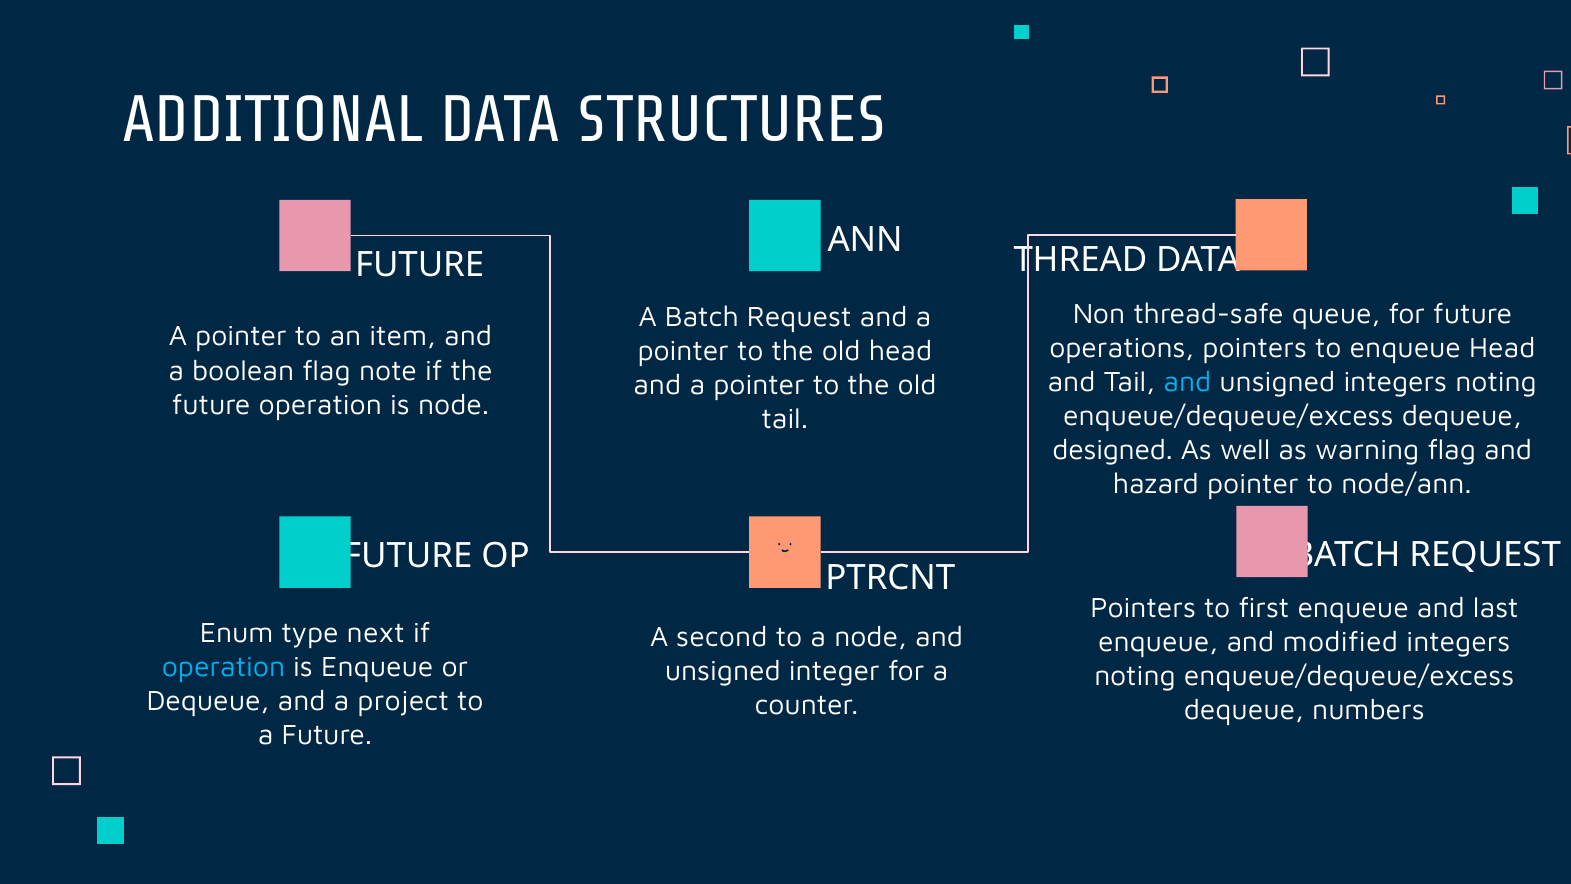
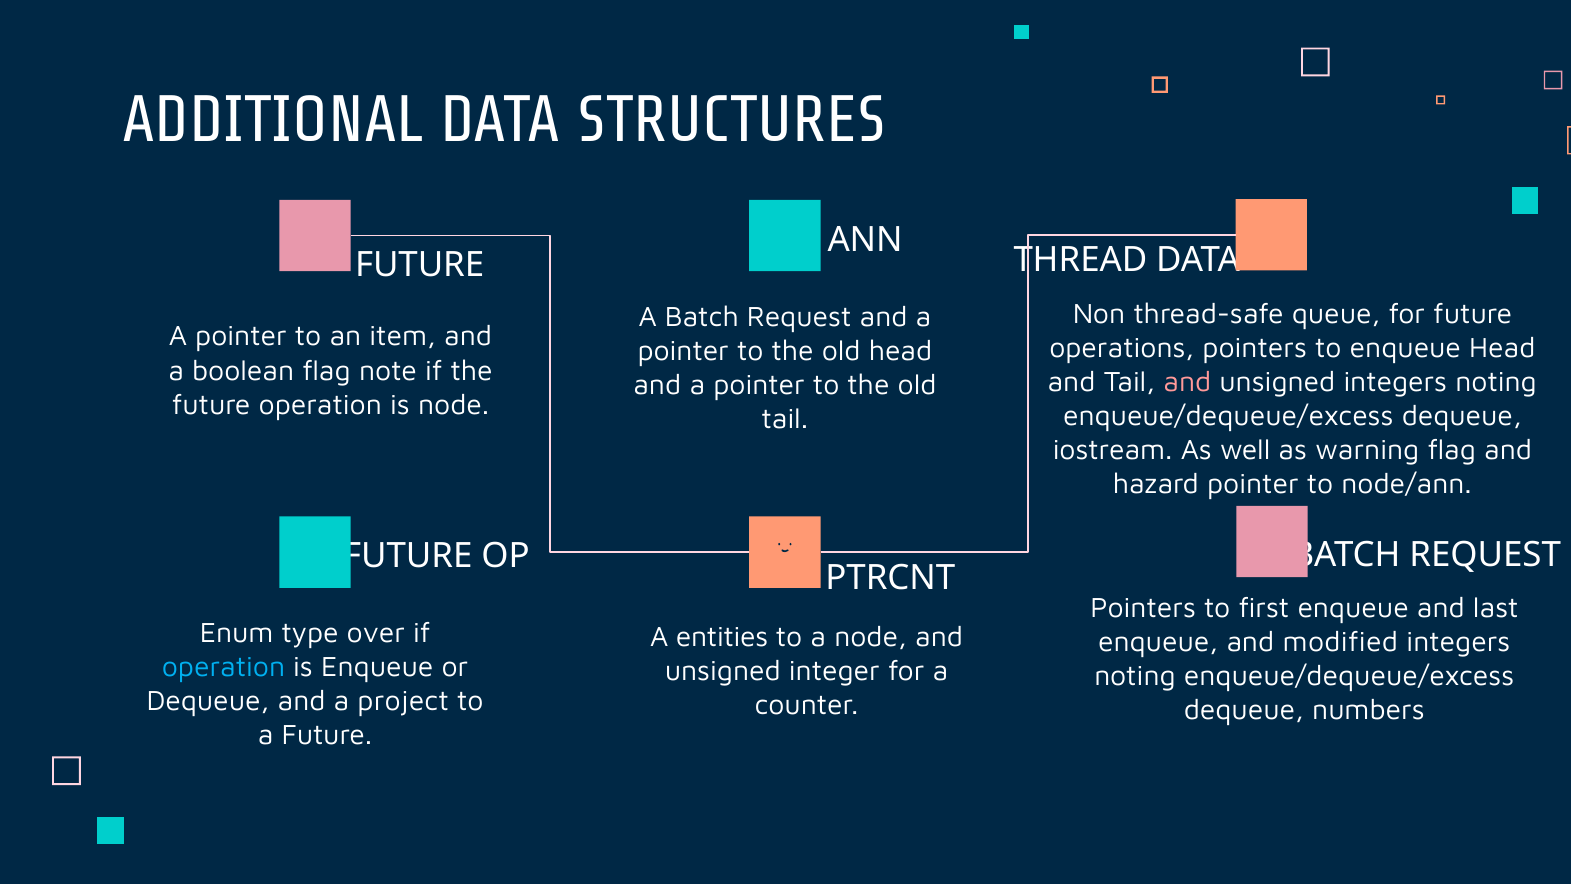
and at (1187, 382) colour: light blue -> pink
designed: designed -> iostream
next: next -> over
second: second -> entities
